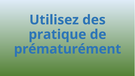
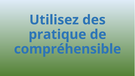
prématurément: prématurément -> compréhensible
